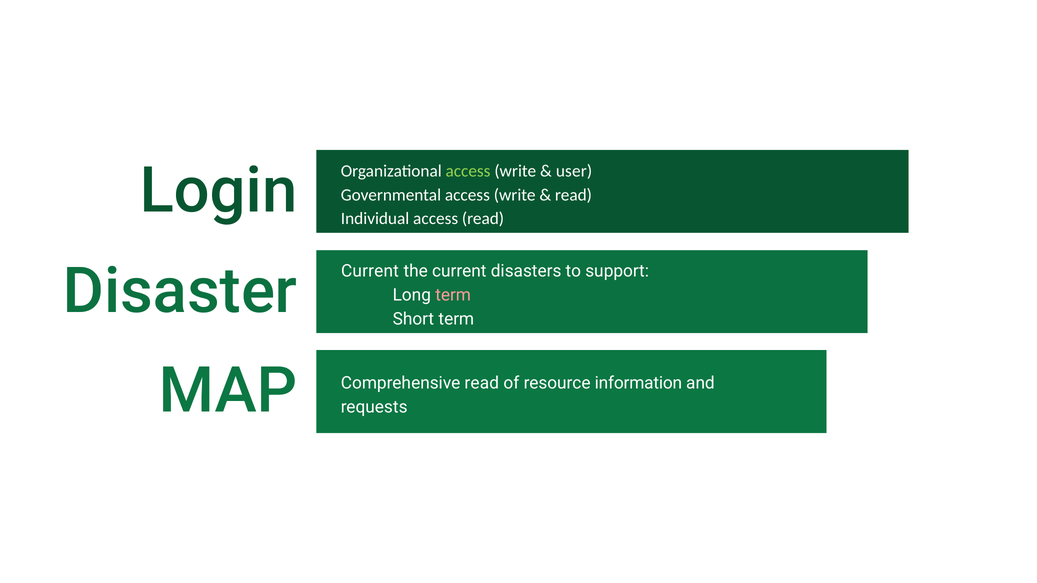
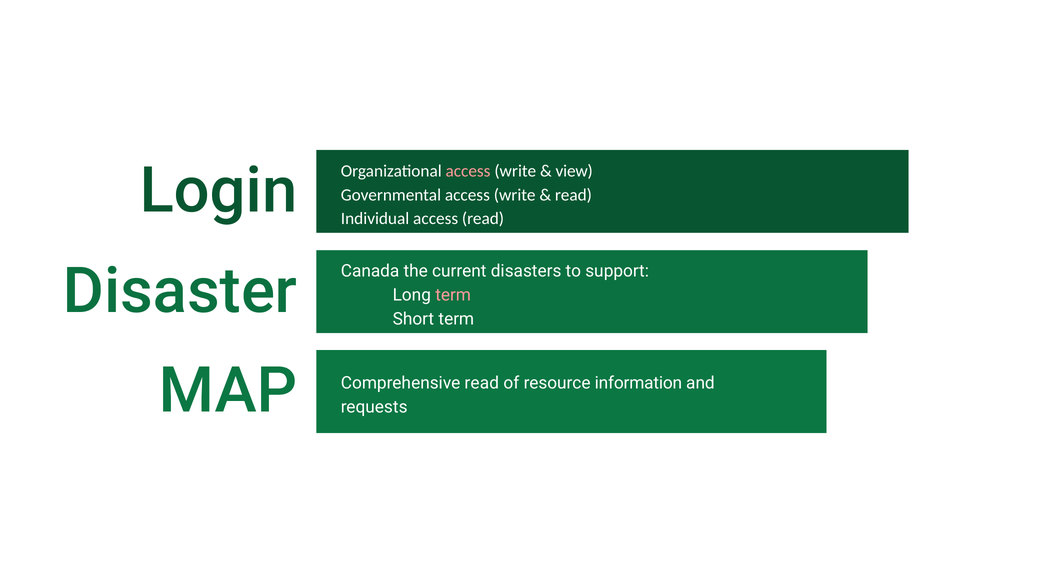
access at (468, 171) colour: light green -> pink
user: user -> view
Disaster Current: Current -> Canada
